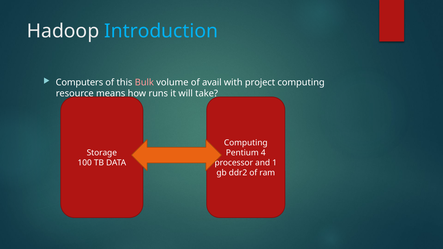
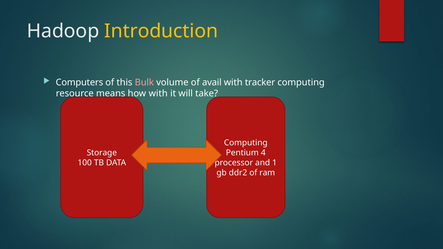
Introduction colour: light blue -> yellow
project: project -> tracker
runs at (158, 94): runs -> with
